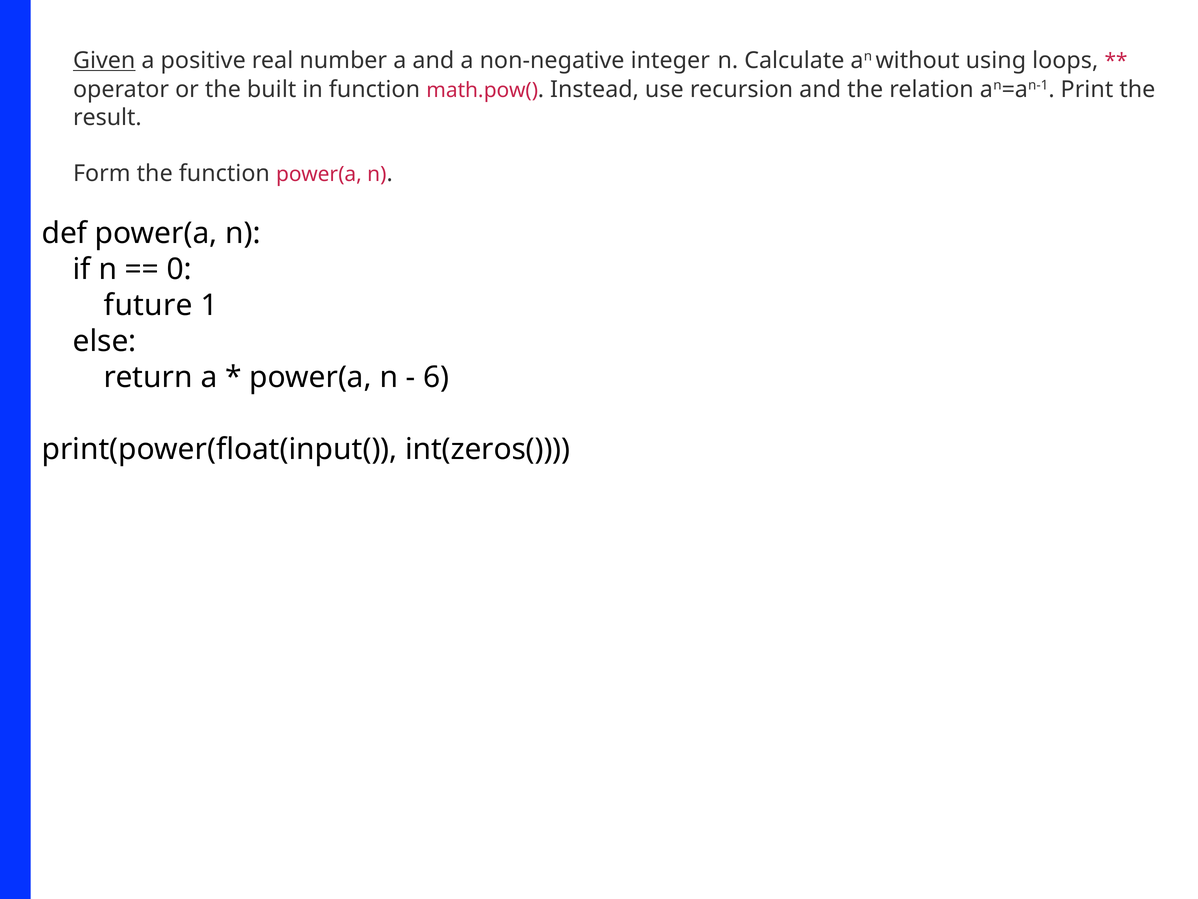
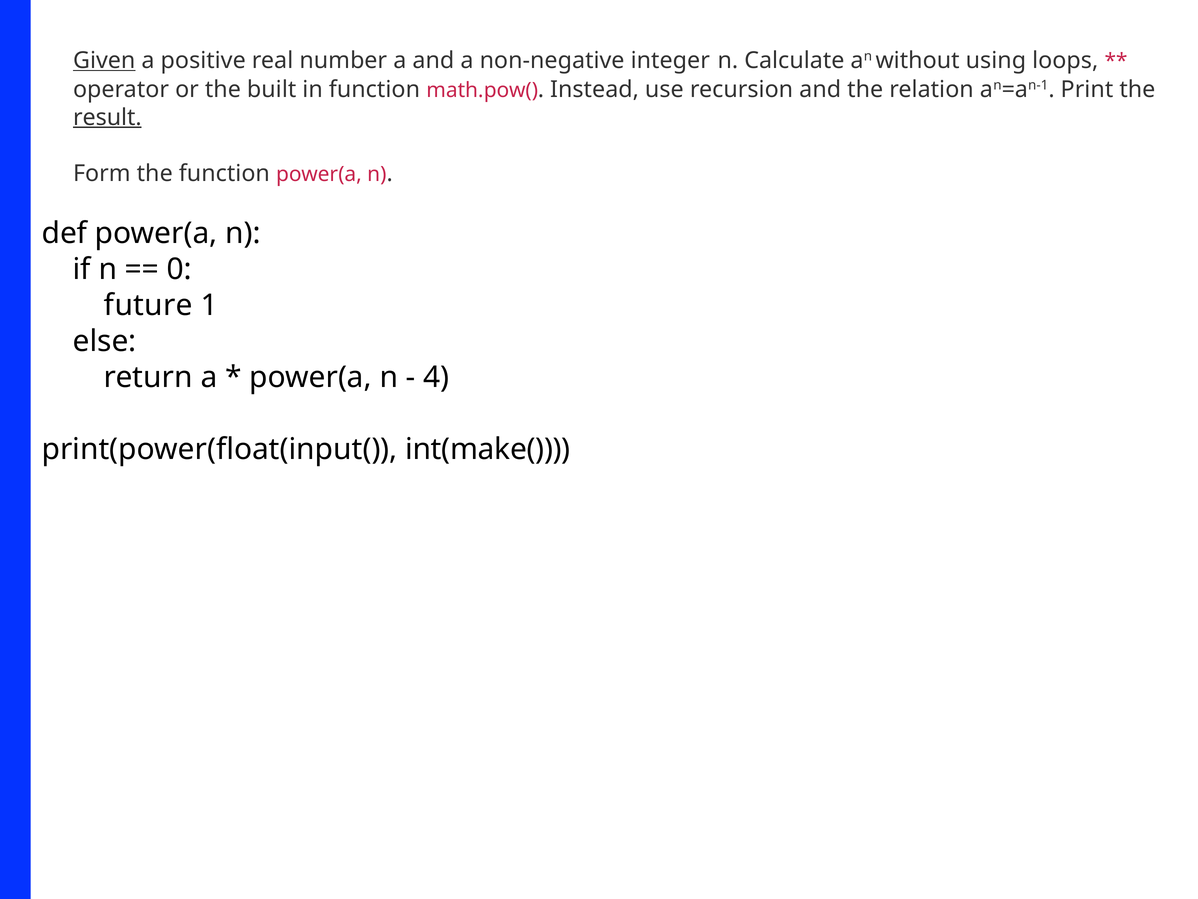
result underline: none -> present
6: 6 -> 4
int(zeros(: int(zeros( -> int(make(
